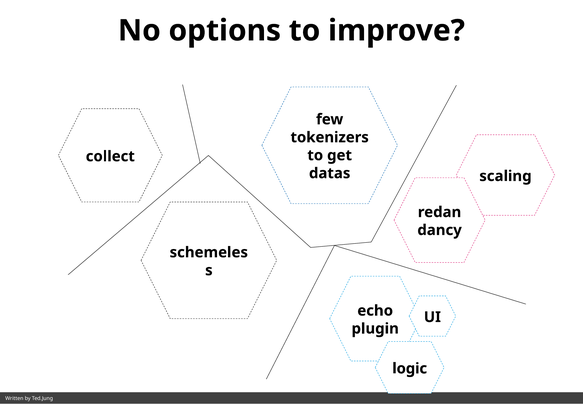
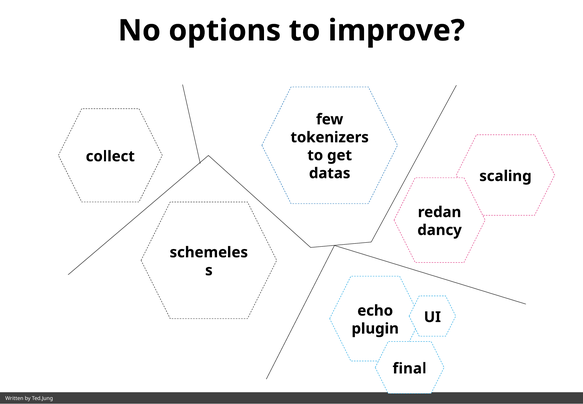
logic: logic -> final
